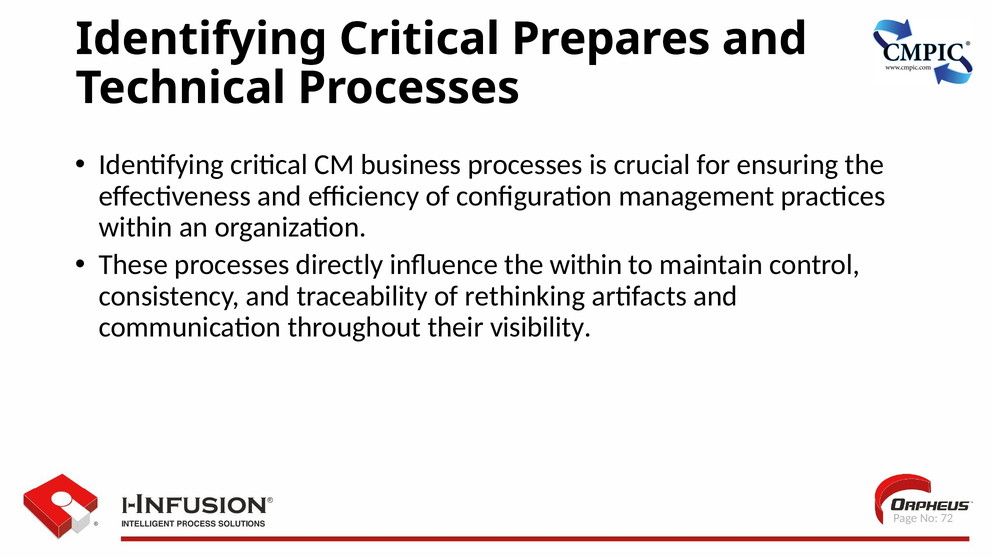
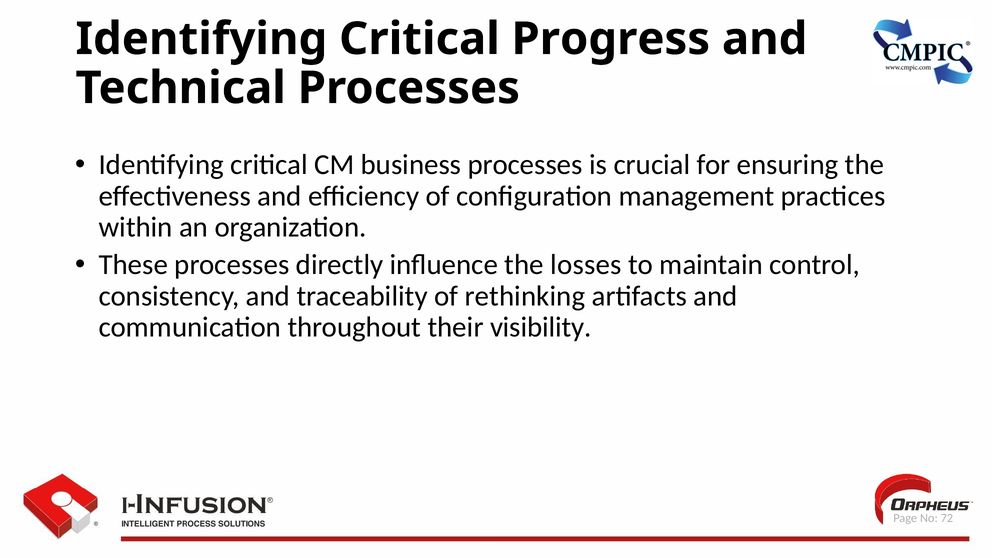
Prepares: Prepares -> Progress
the within: within -> losses
